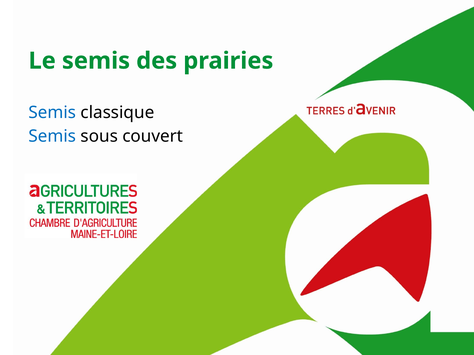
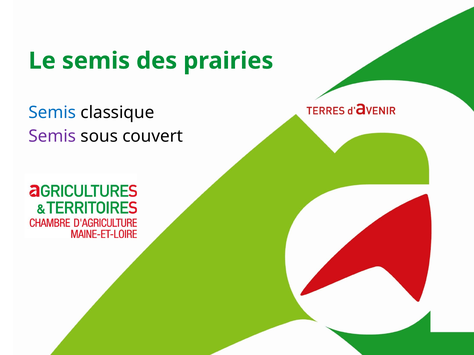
Semis at (52, 137) colour: blue -> purple
